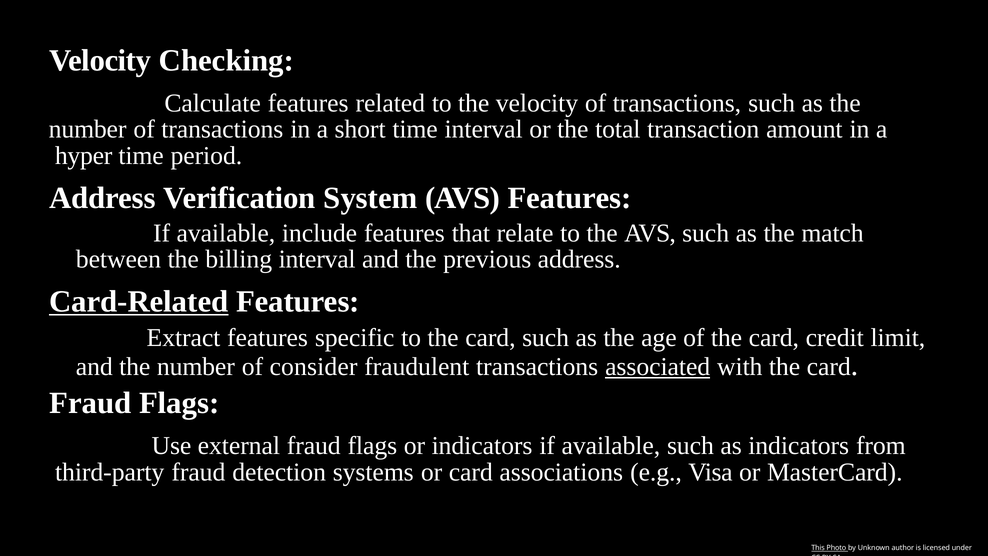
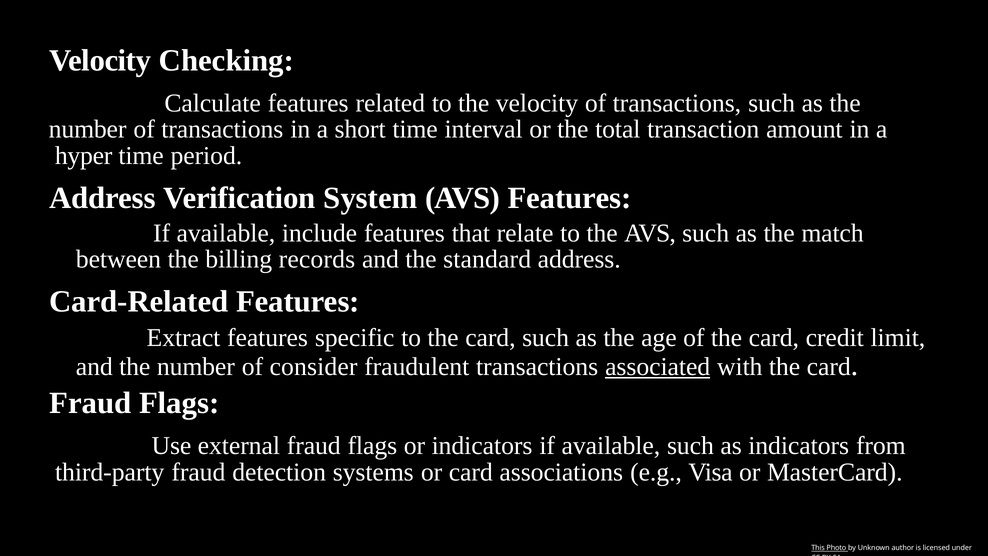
billing interval: interval -> records
previous: previous -> standard
Card-Related underline: present -> none
